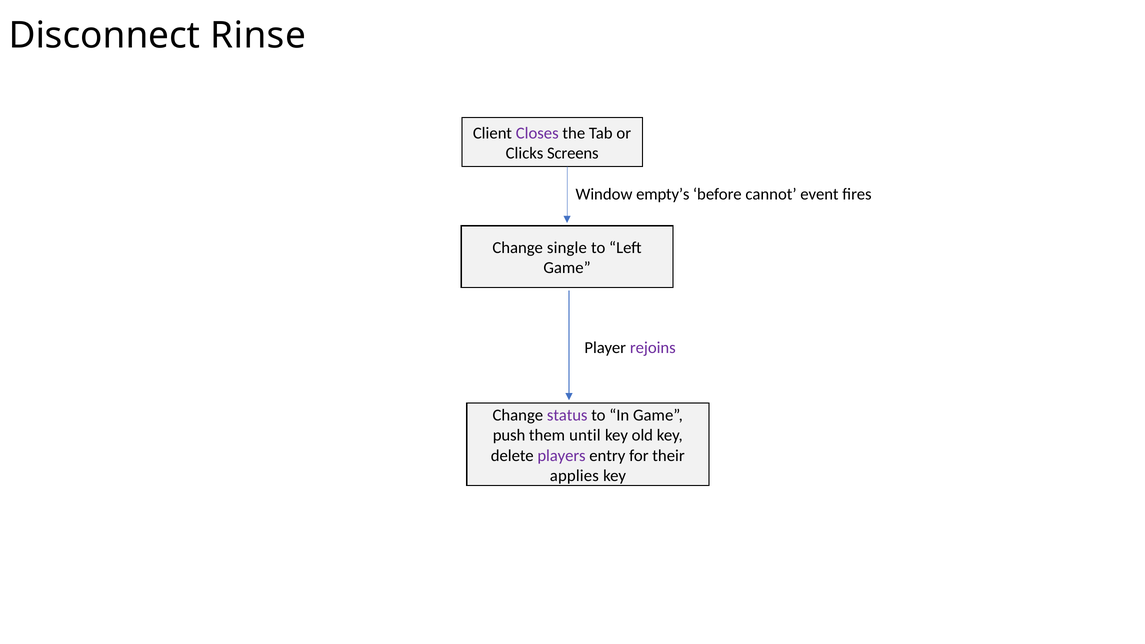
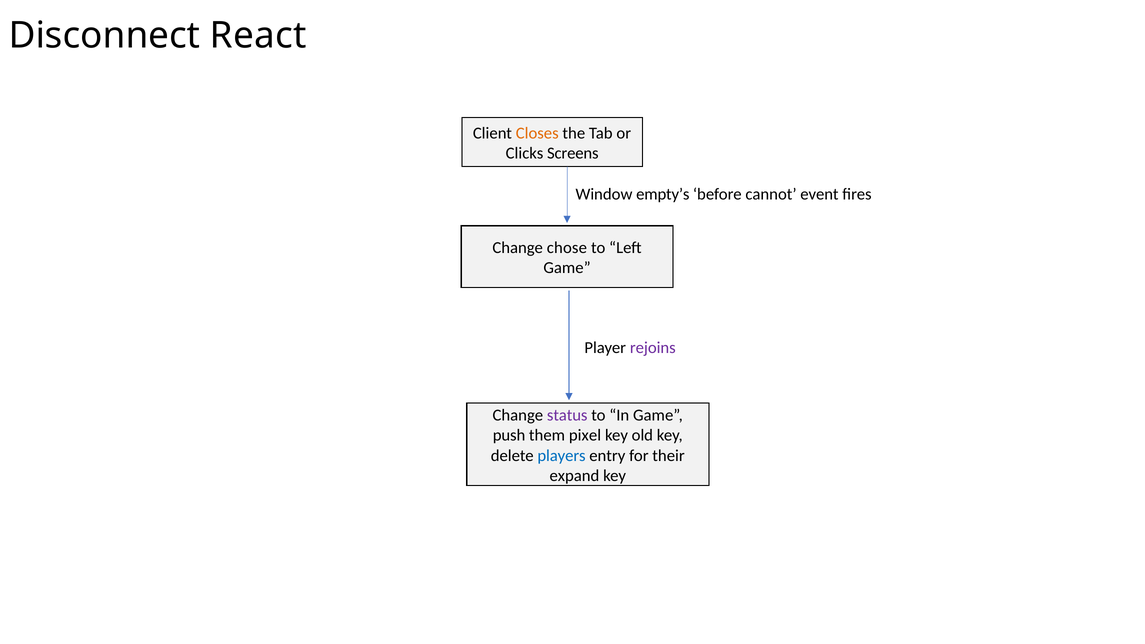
Rinse: Rinse -> React
Closes colour: purple -> orange
single: single -> chose
until: until -> pixel
players colour: purple -> blue
applies: applies -> expand
